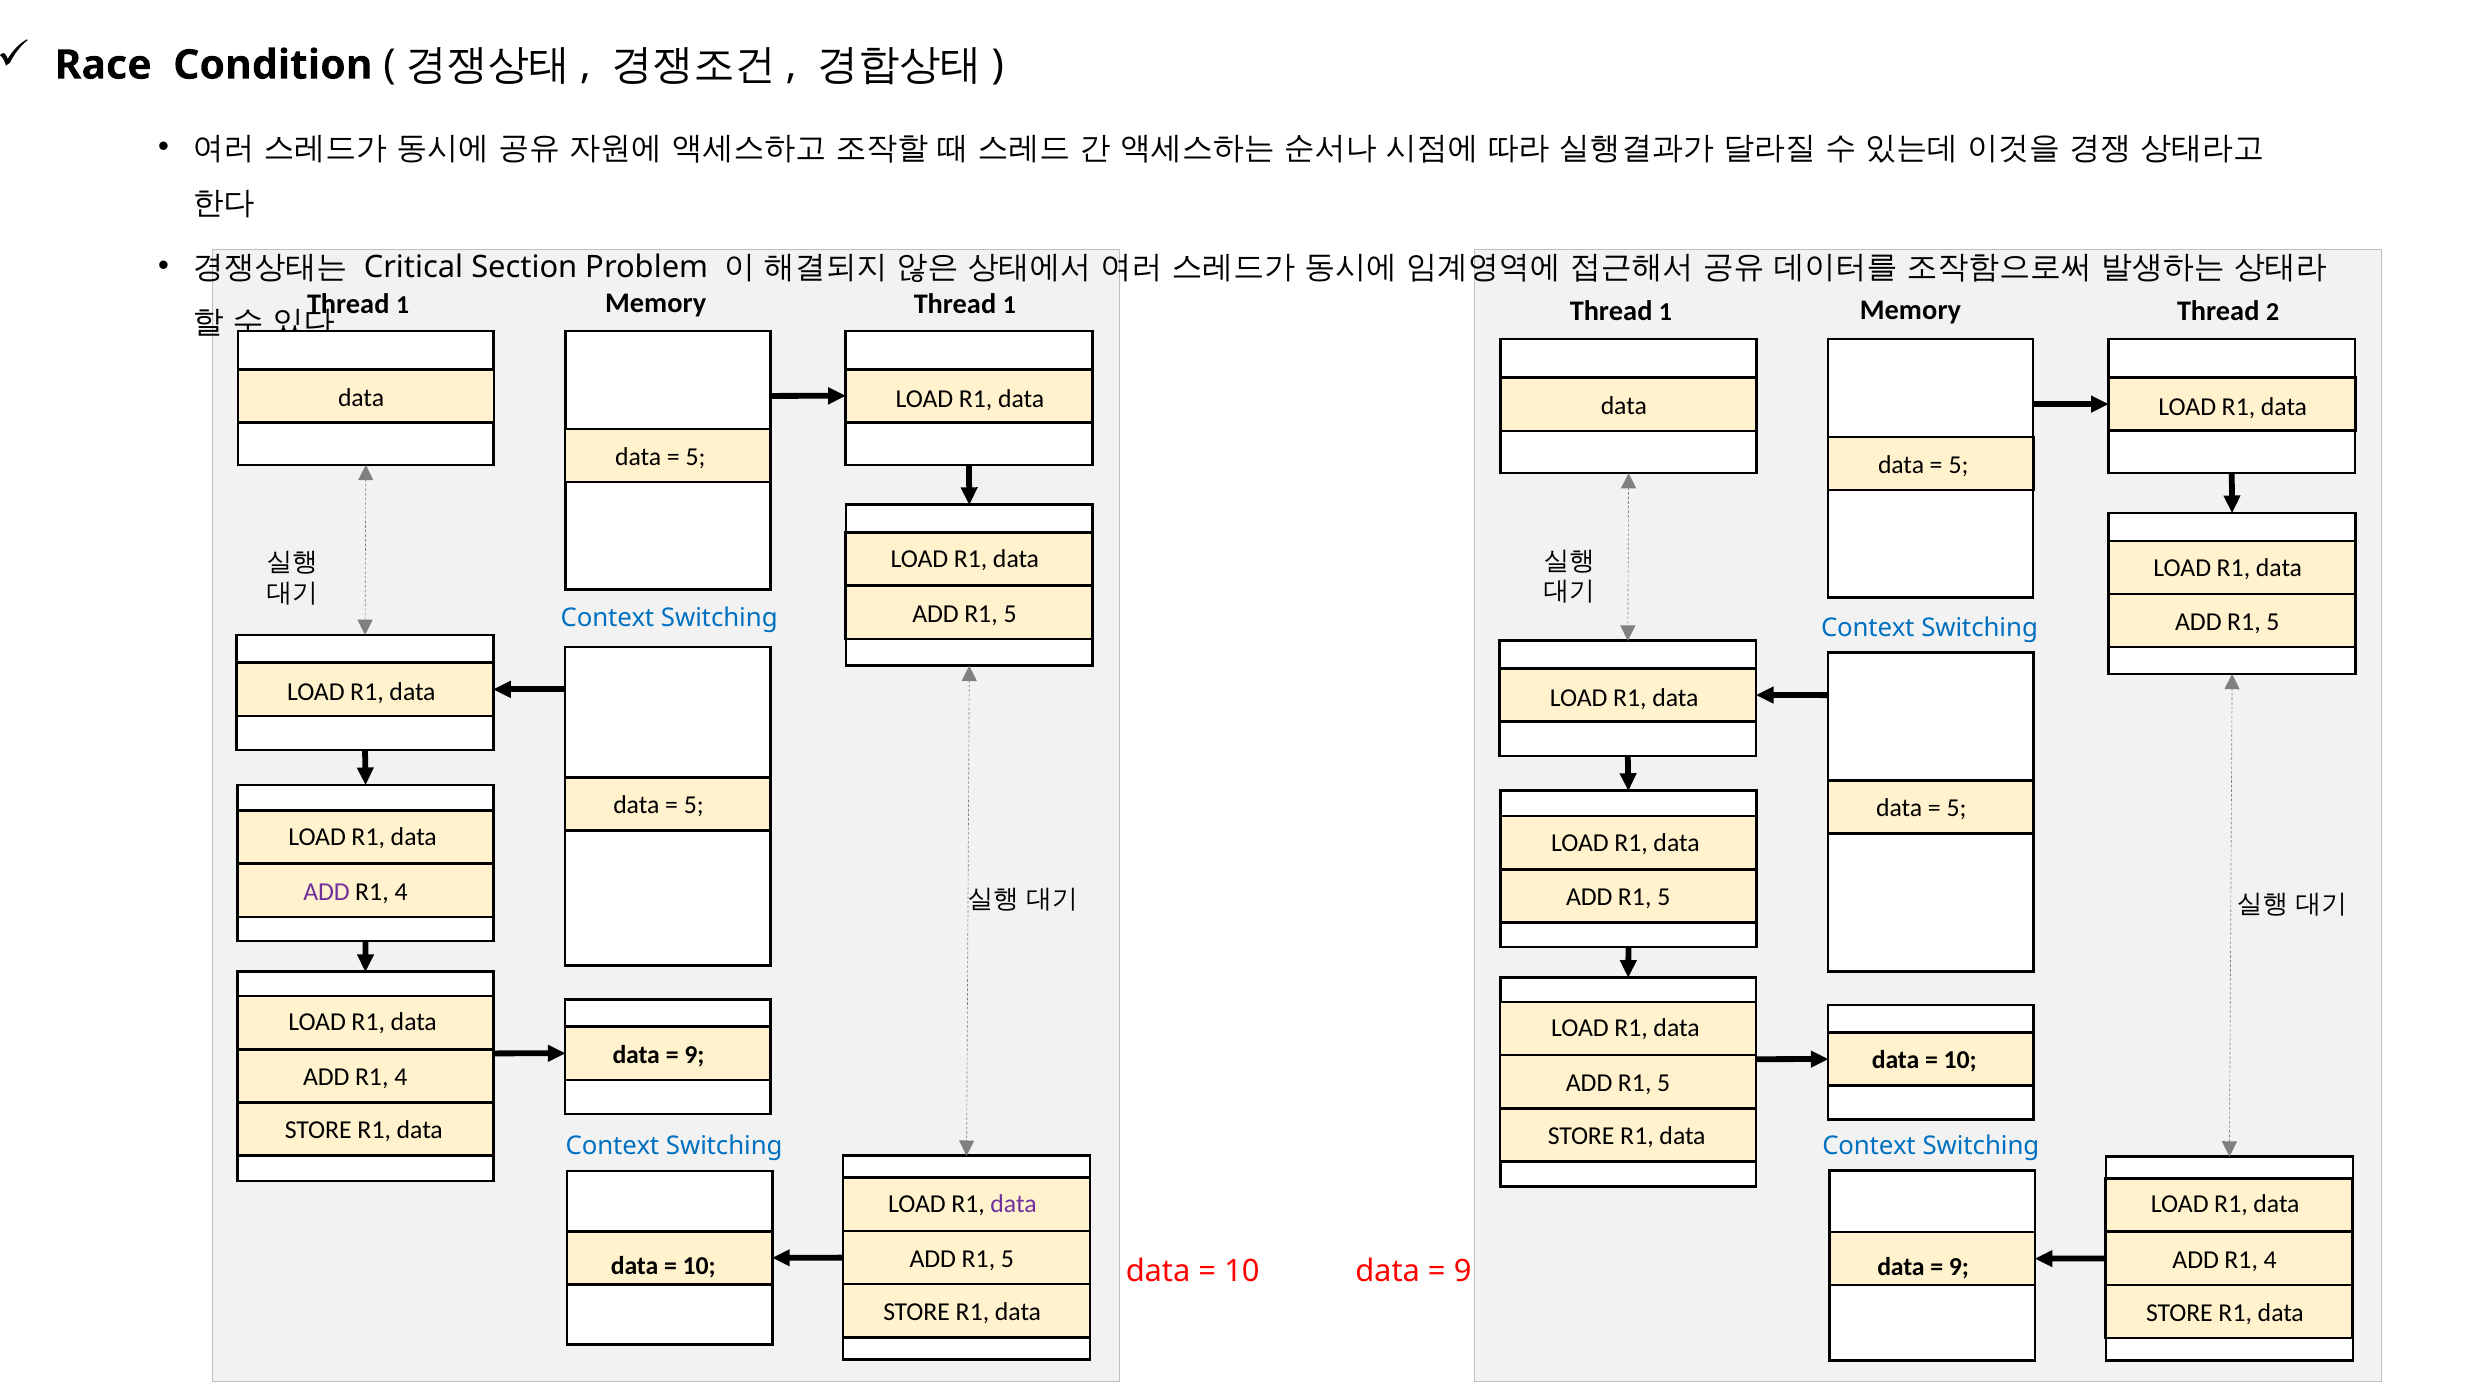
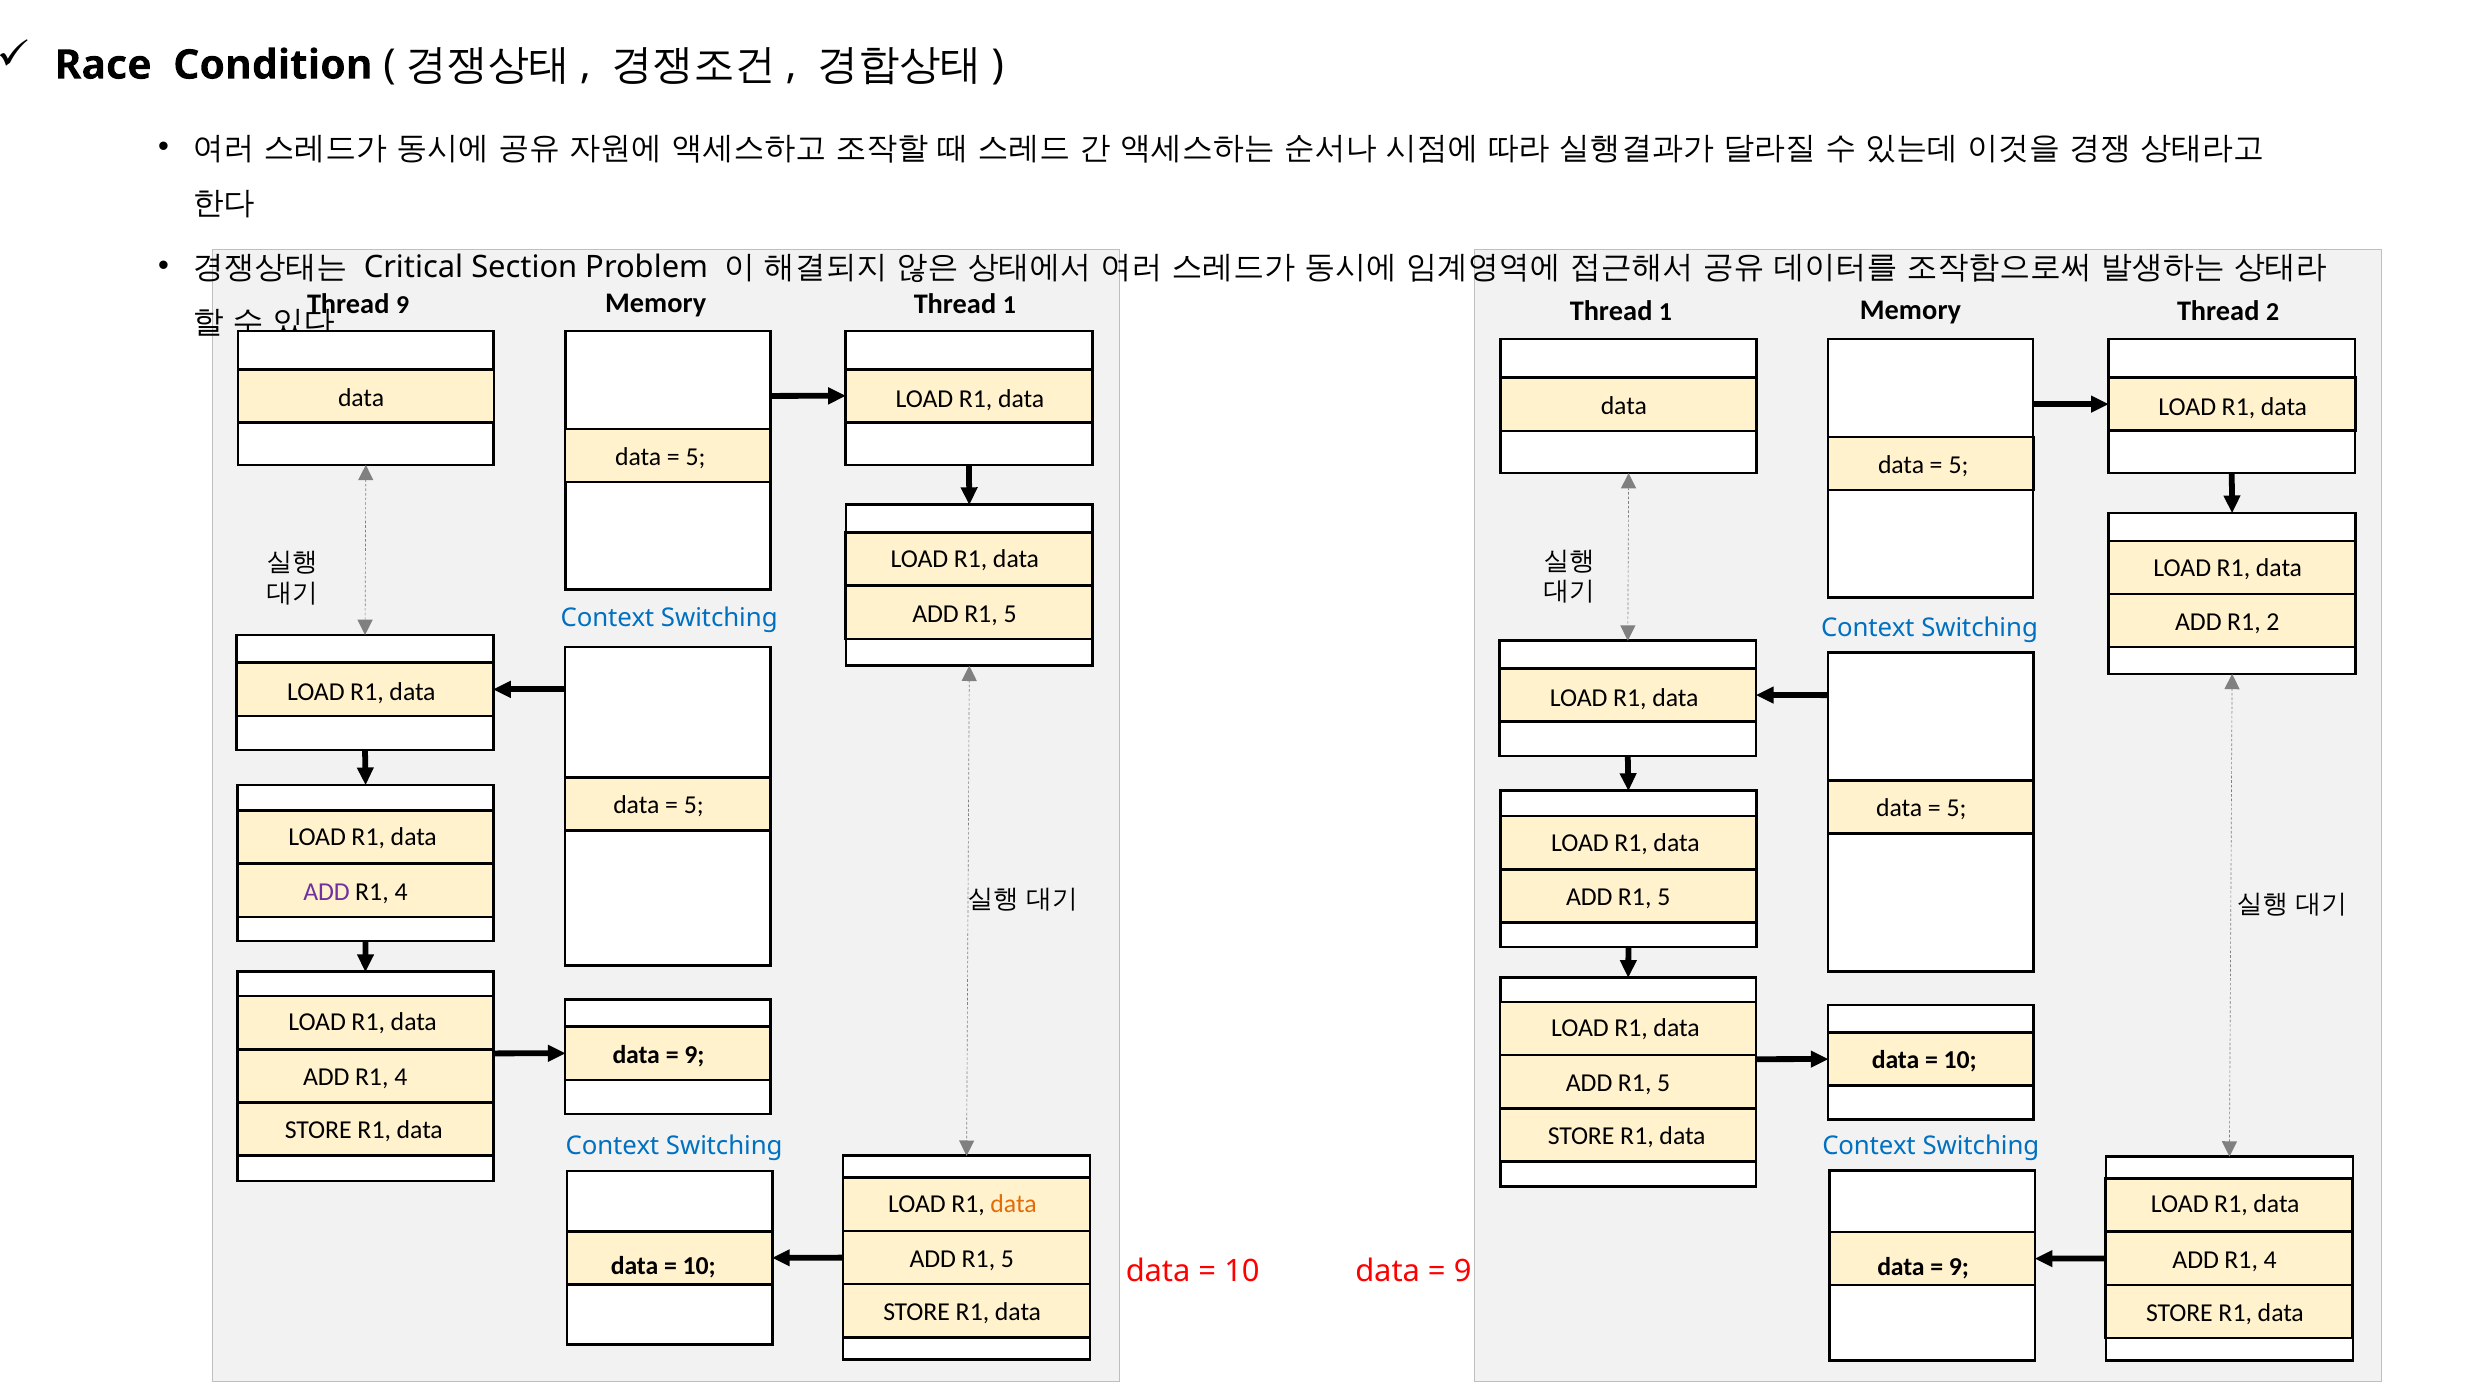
1 at (403, 305): 1 -> 9
5 at (2273, 622): 5 -> 2
data at (1014, 1203) colour: purple -> orange
